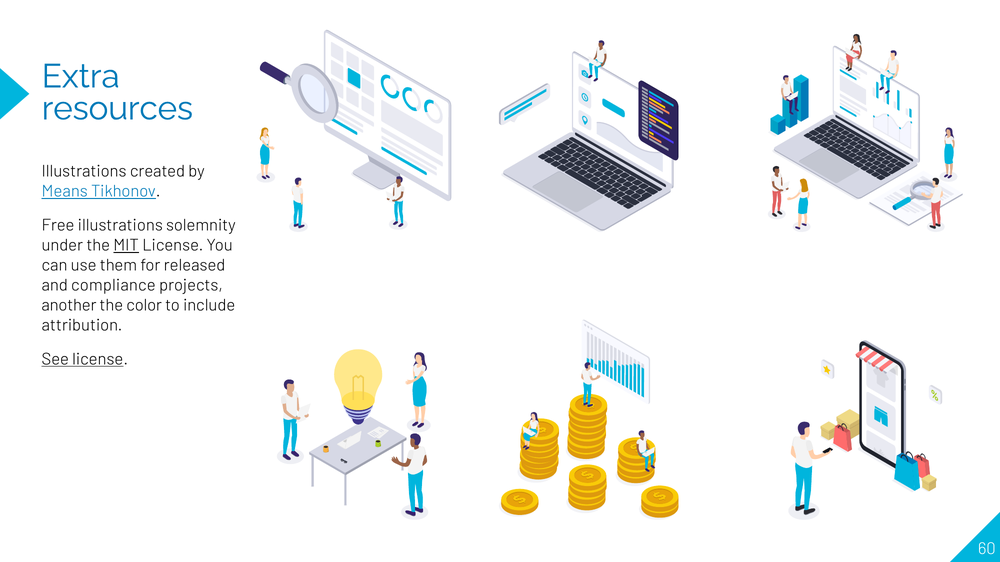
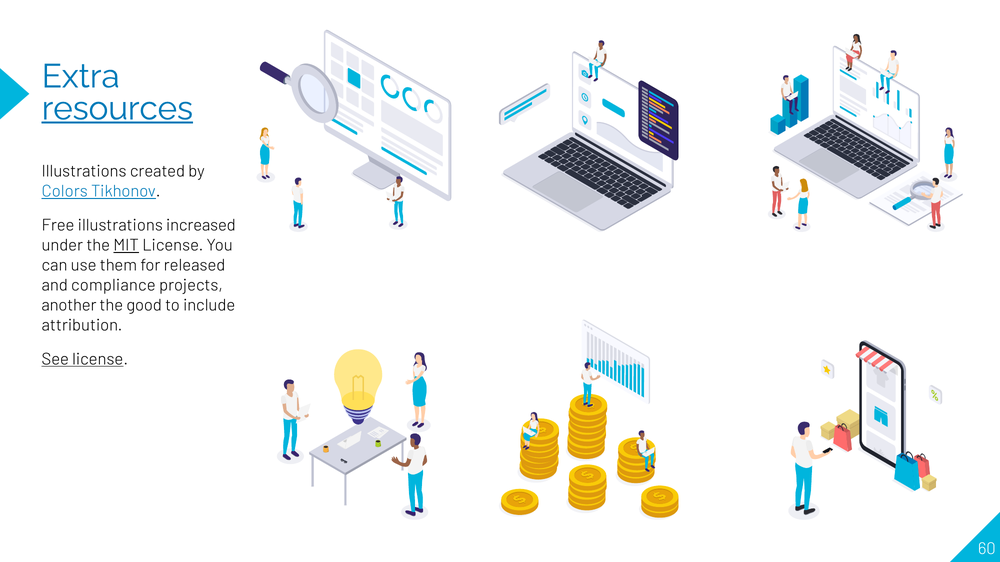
resources underline: none -> present
Means: Means -> Colors
solemnity: solemnity -> increased
color: color -> good
